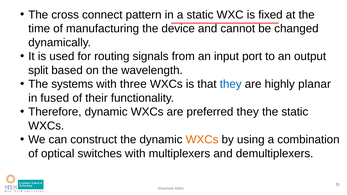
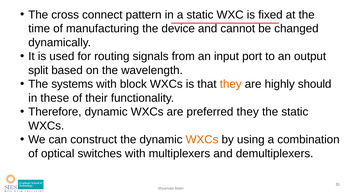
three: three -> block
they at (231, 84) colour: blue -> orange
planar: planar -> should
fused: fused -> these
